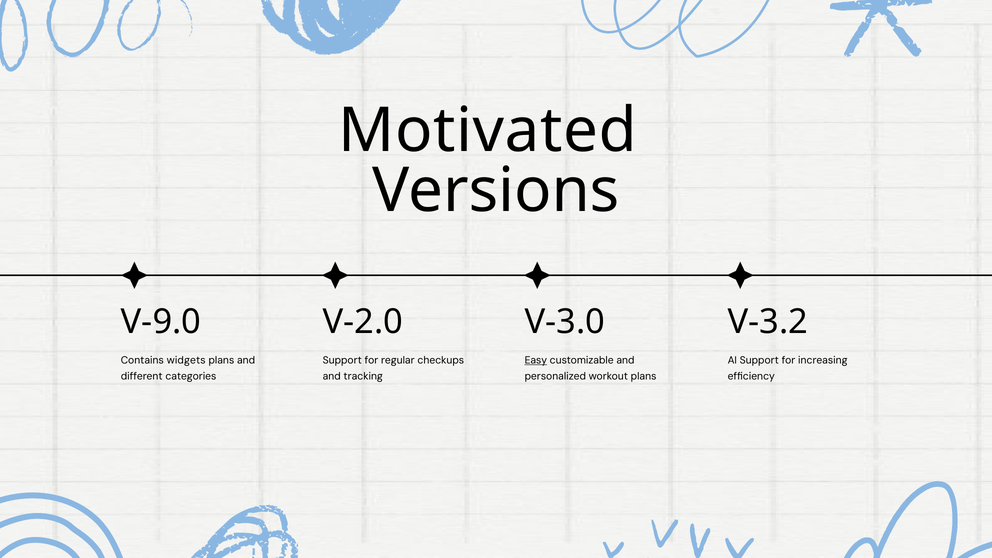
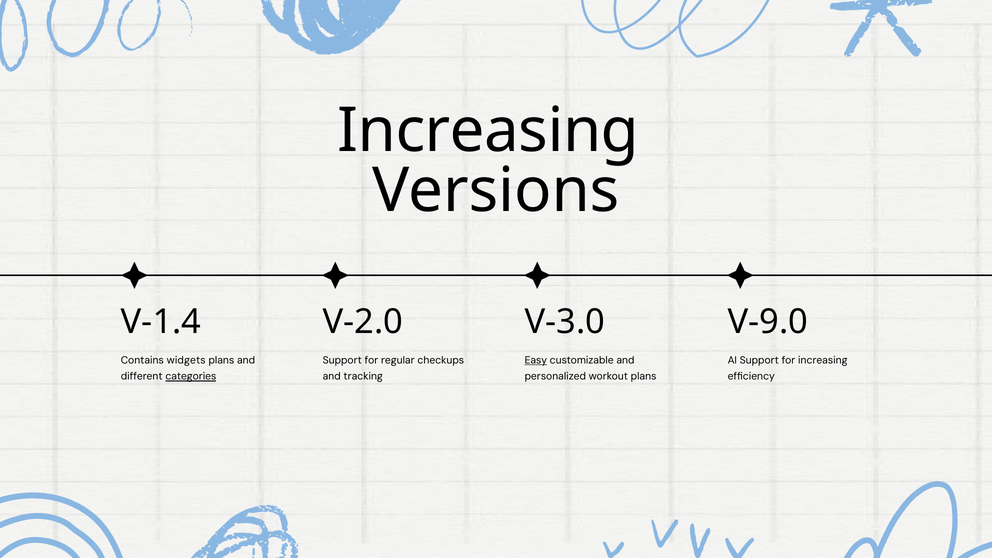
Motivated at (488, 131): Motivated -> Increasing
V-9.0: V-9.0 -> V-1.4
V-3.2: V-3.2 -> V-9.0
categories underline: none -> present
